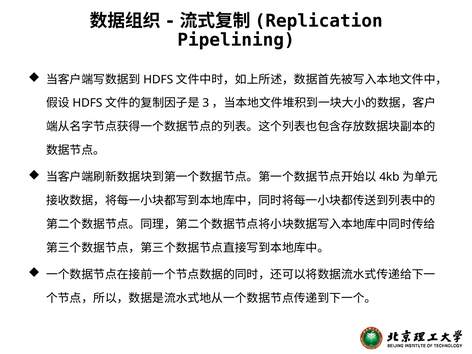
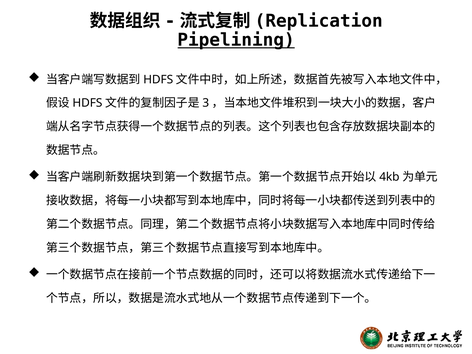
Pipelining underline: none -> present
